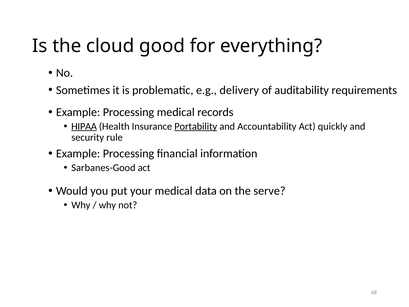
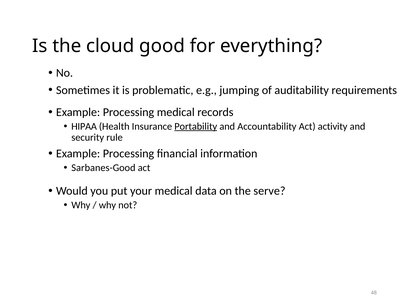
delivery: delivery -> jumping
HIPAA underline: present -> none
quickly: quickly -> activity
